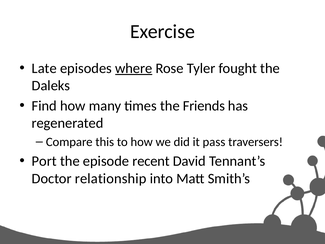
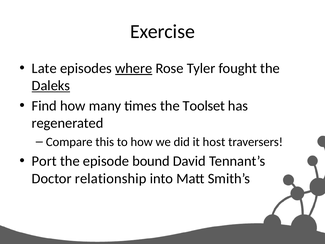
Daleks underline: none -> present
Friends: Friends -> Toolset
pass: pass -> host
recent: recent -> bound
